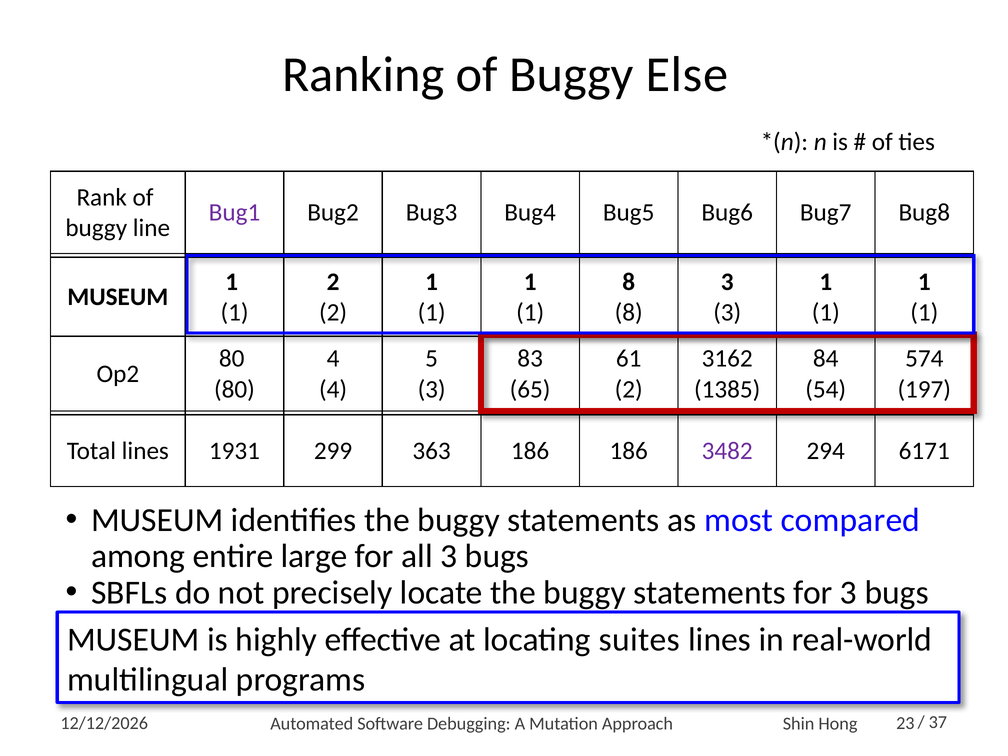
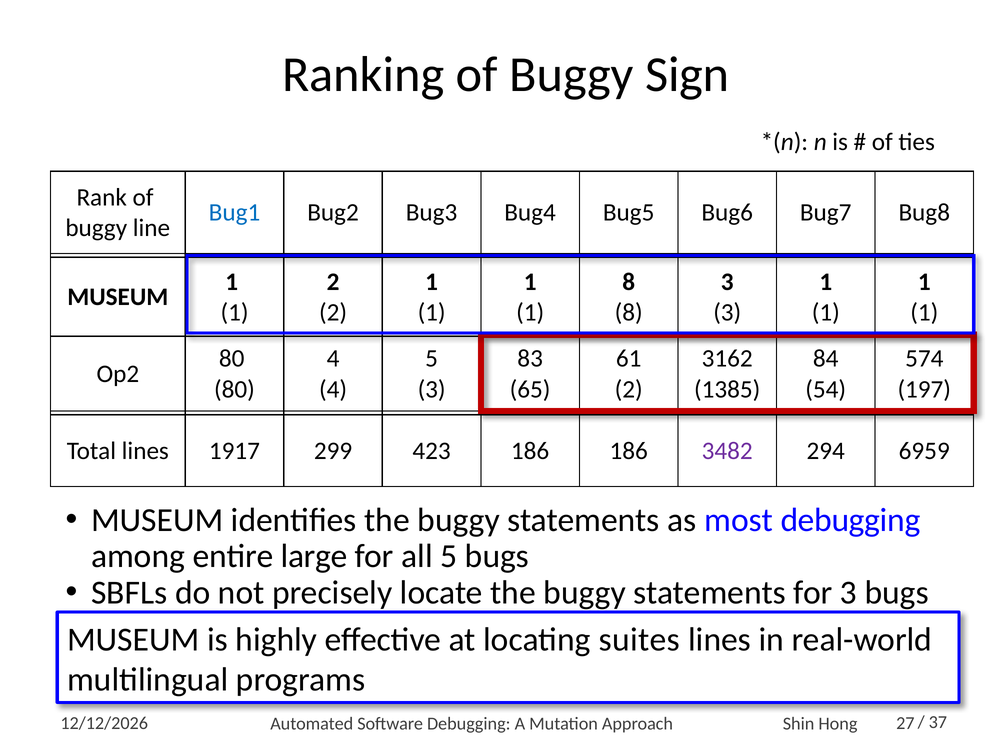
Else: Else -> Sign
Bug1 colour: purple -> blue
1931: 1931 -> 1917
363: 363 -> 423
6171: 6171 -> 6959
most compared: compared -> debugging
all 3: 3 -> 5
23: 23 -> 27
